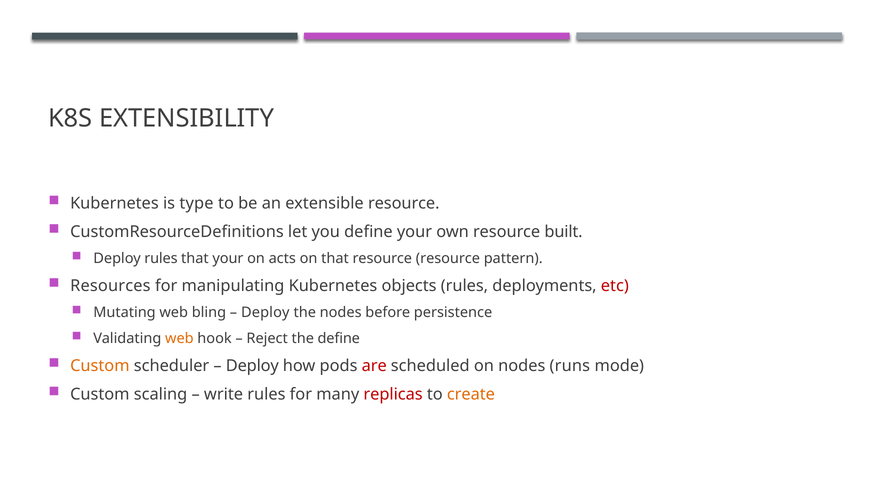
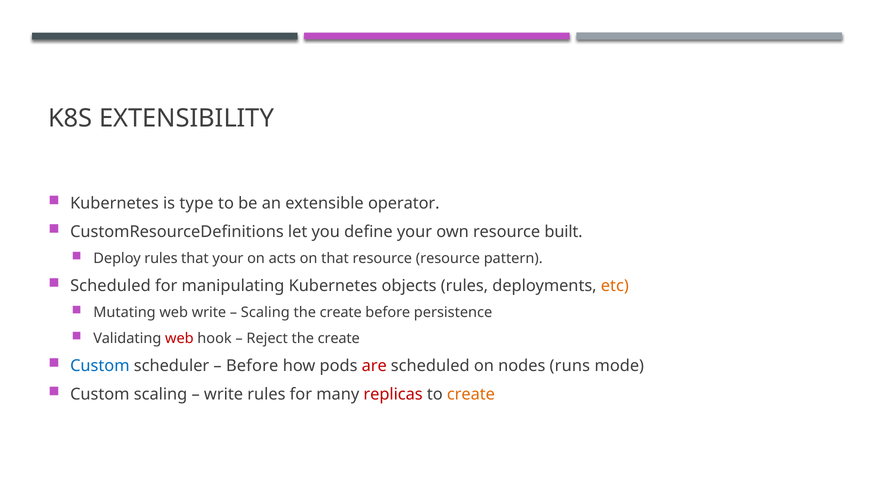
extensible resource: resource -> operator
Resources at (110, 286): Resources -> Scheduled
etc colour: red -> orange
web bling: bling -> write
Deploy at (265, 313): Deploy -> Scaling
nodes at (341, 313): nodes -> create
web at (179, 339) colour: orange -> red
Reject the define: define -> create
Custom at (100, 366) colour: orange -> blue
Deploy at (252, 366): Deploy -> Before
